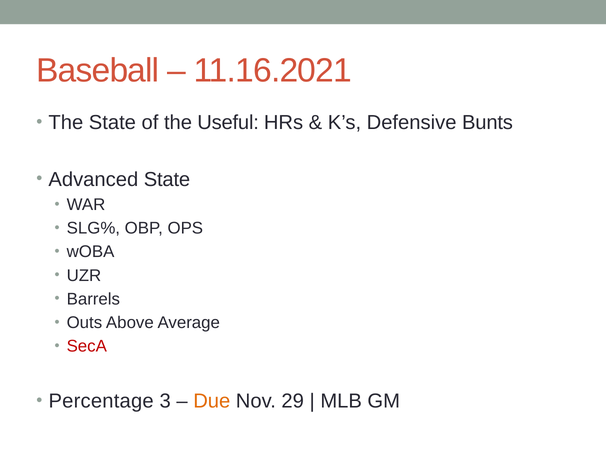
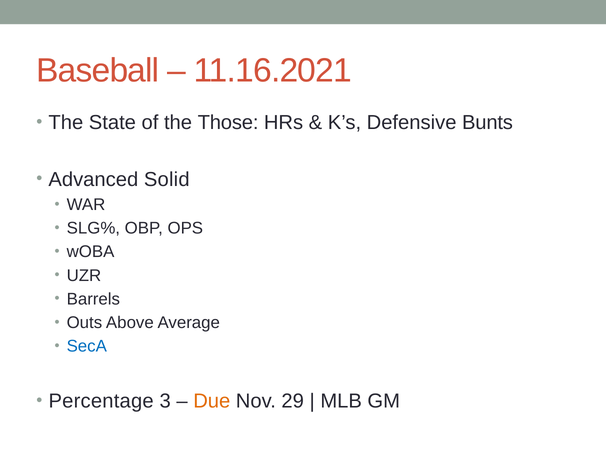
Useful: Useful -> Those
Advanced State: State -> Solid
SecA colour: red -> blue
